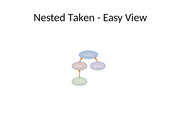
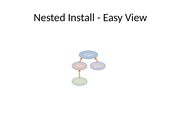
Taken: Taken -> Install
